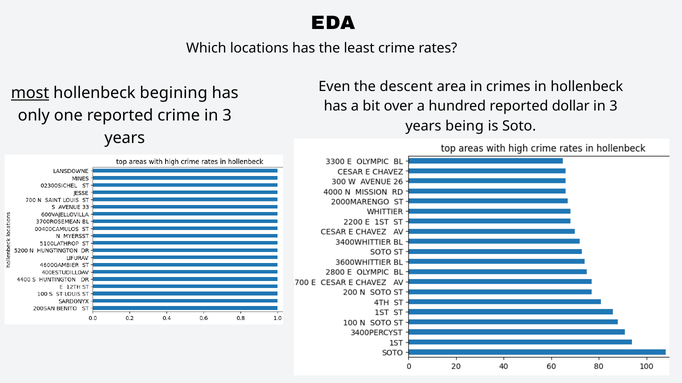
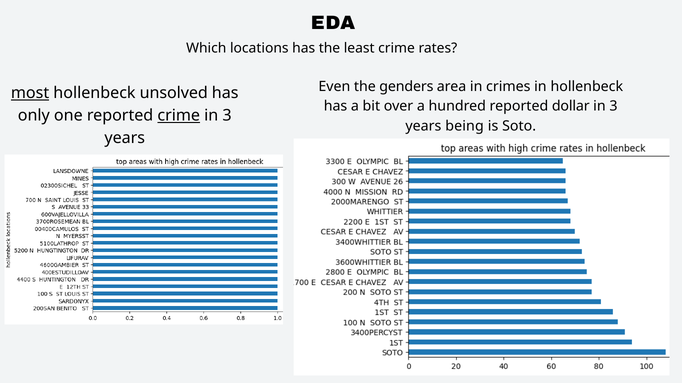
descent: descent -> genders
begining: begining -> unsolved
crime at (179, 116) underline: none -> present
